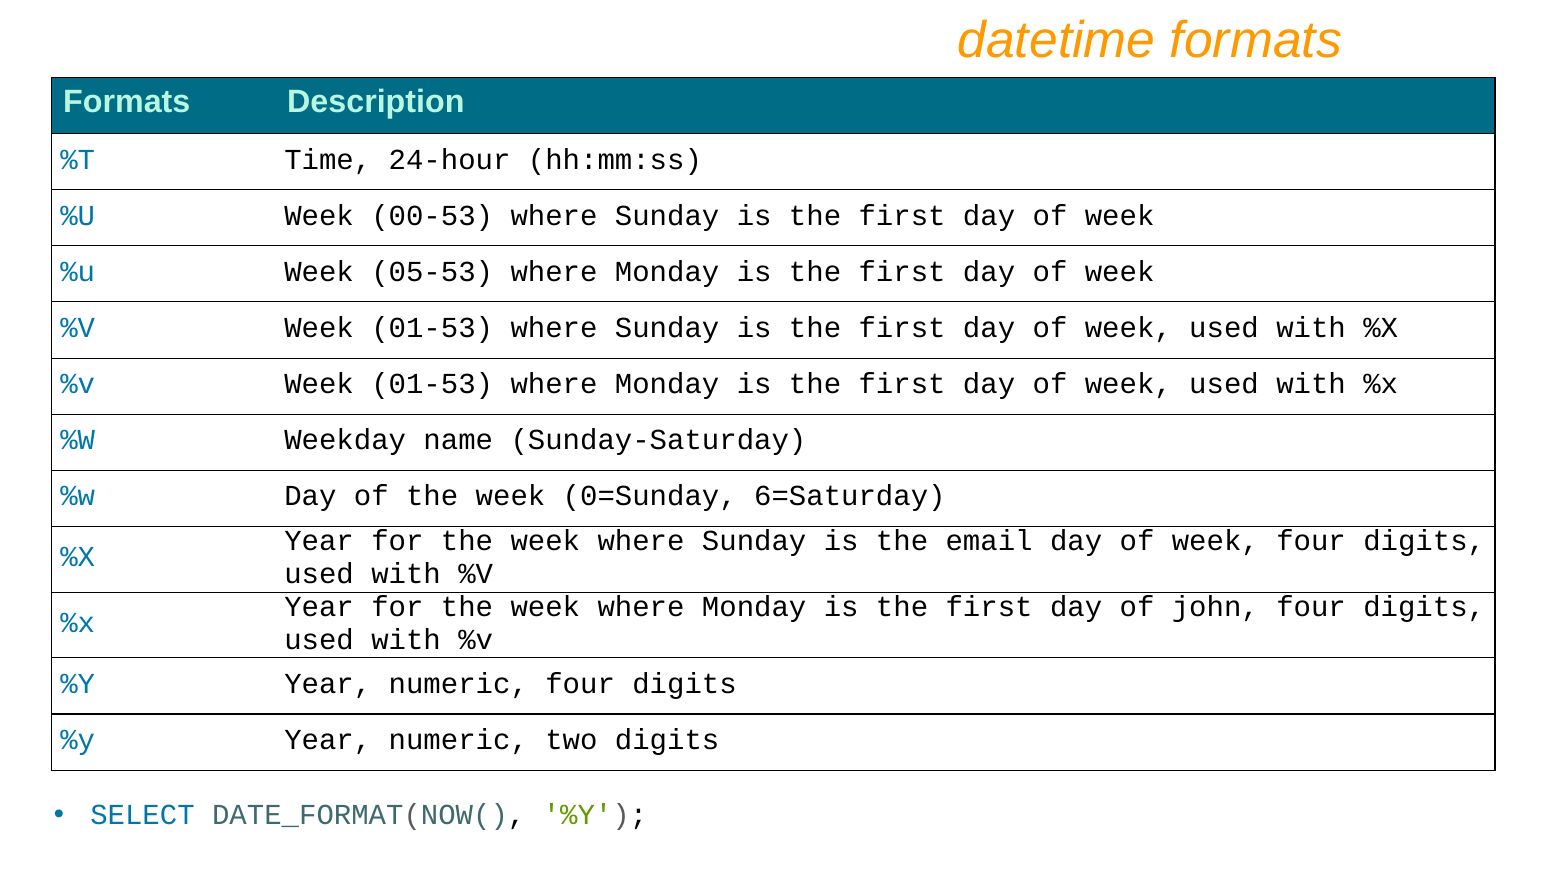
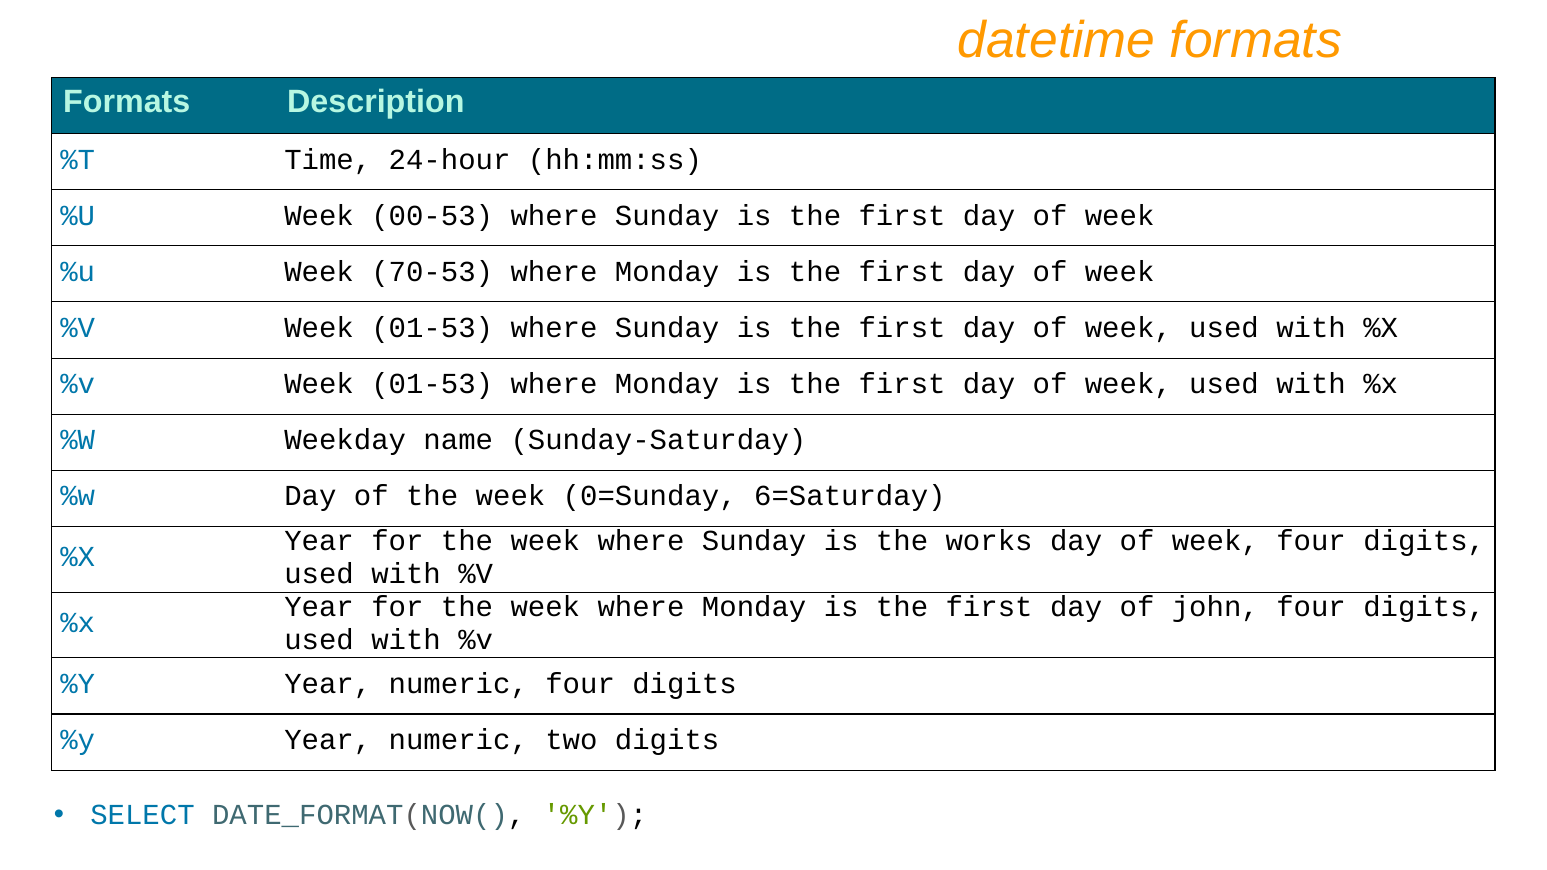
05-53: 05-53 -> 70-53
email: email -> works
